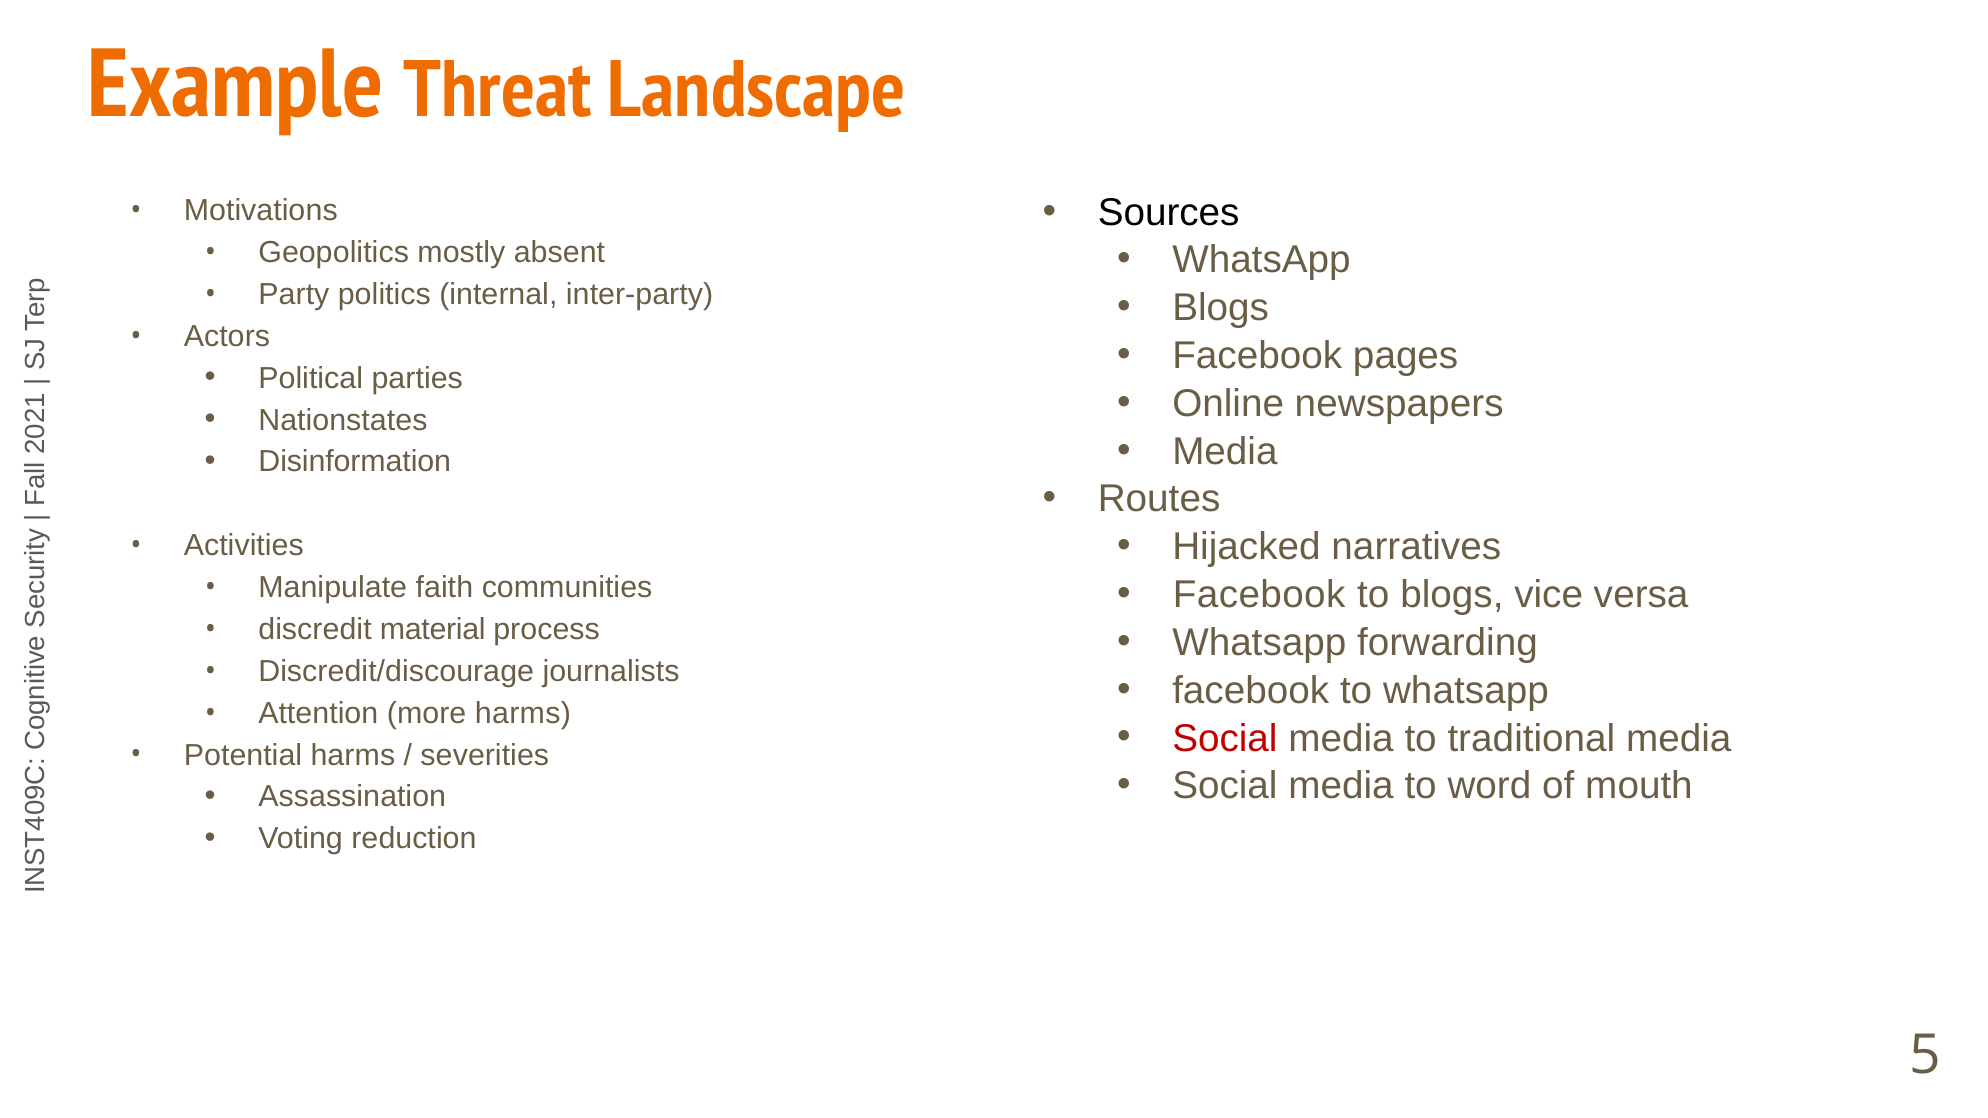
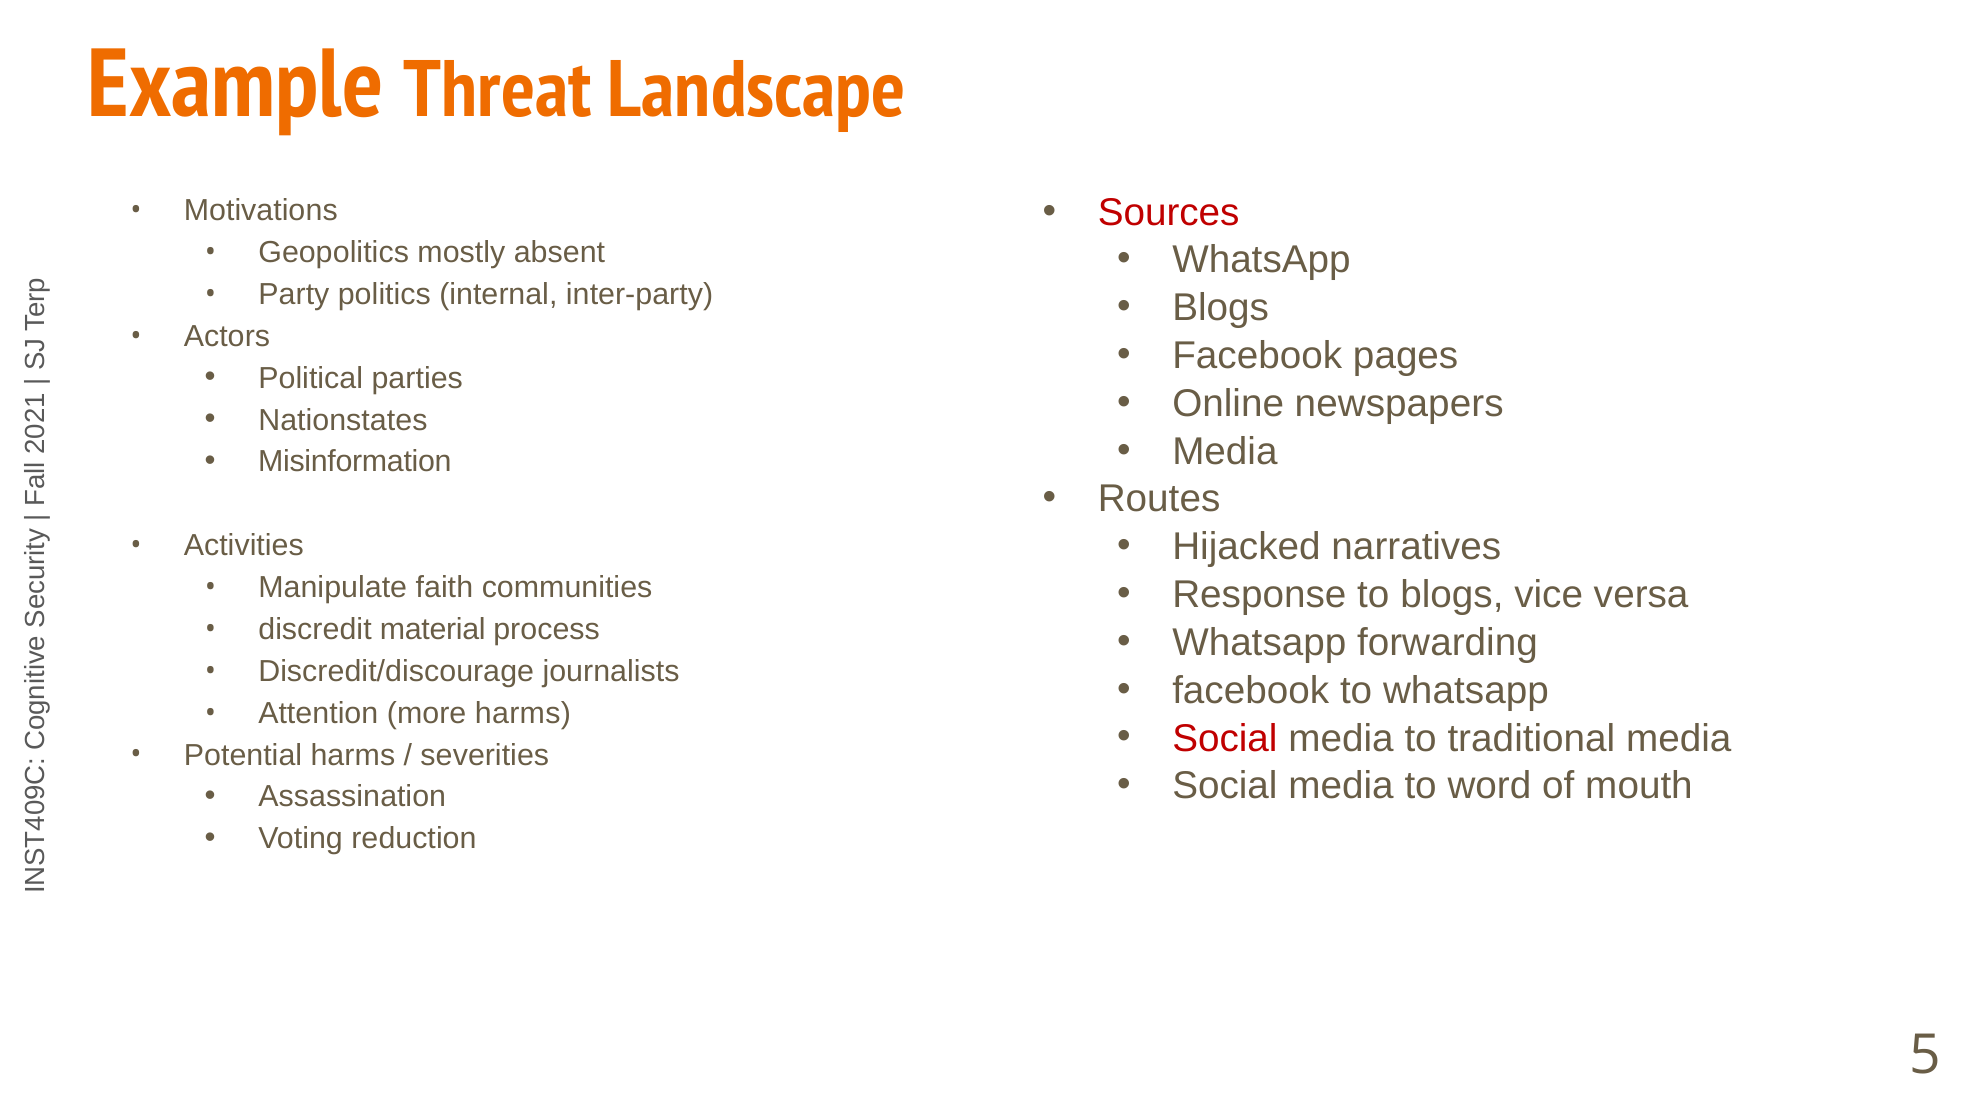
Sources colour: black -> red
Disinformation: Disinformation -> Misinformation
Facebook at (1259, 595): Facebook -> Response
